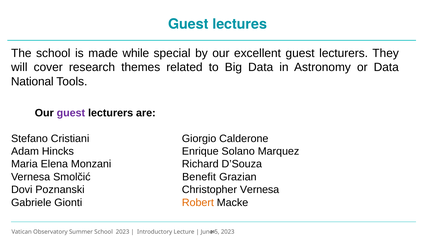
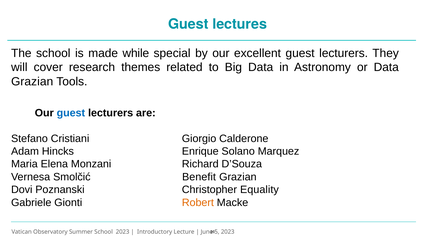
National at (32, 82): National -> Grazian
guest at (71, 113) colour: purple -> blue
Christopher Vernesa: Vernesa -> Equality
